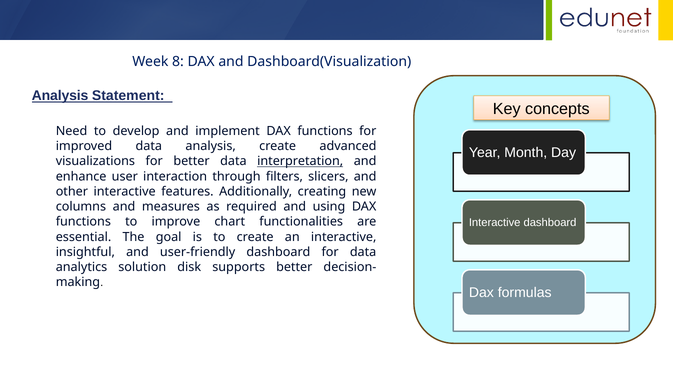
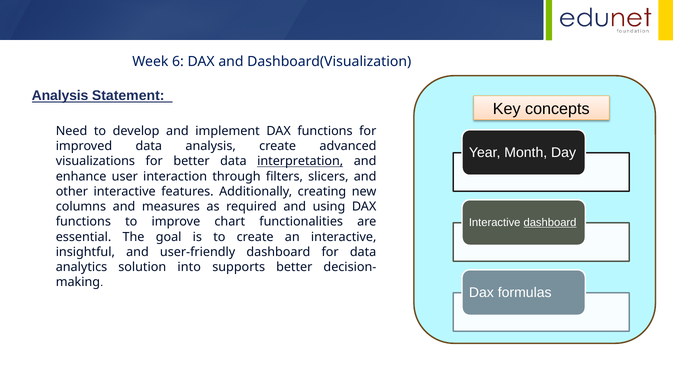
8: 8 -> 6
dashboard at (550, 223) underline: none -> present
disk: disk -> into
